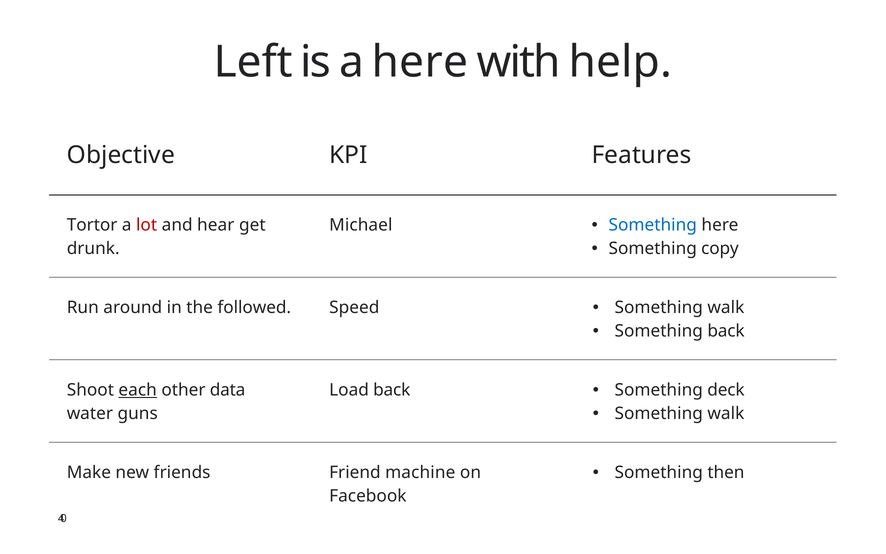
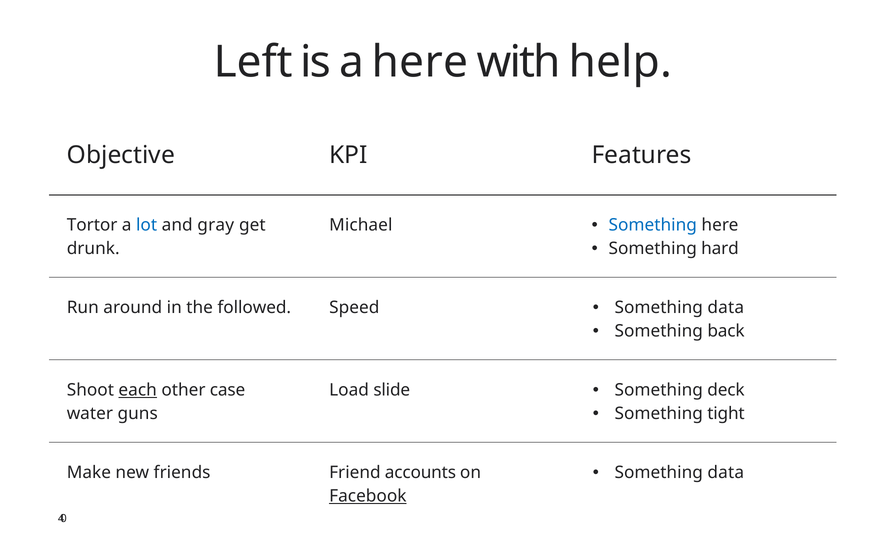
lot colour: red -> blue
hear: hear -> gray
copy: copy -> hard
walk at (726, 308): walk -> data
data: data -> case
Load back: back -> slide
walk at (726, 414): walk -> tight
then at (726, 472): then -> data
machine: machine -> accounts
Facebook underline: none -> present
